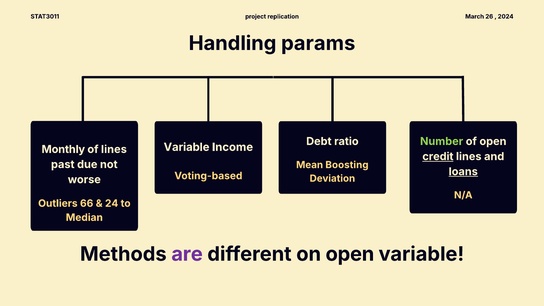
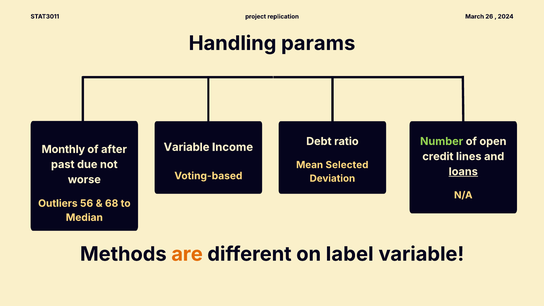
of lines: lines -> after
credit underline: present -> none
Boosting: Boosting -> Selected
66: 66 -> 56
24: 24 -> 68
are colour: purple -> orange
on open: open -> label
